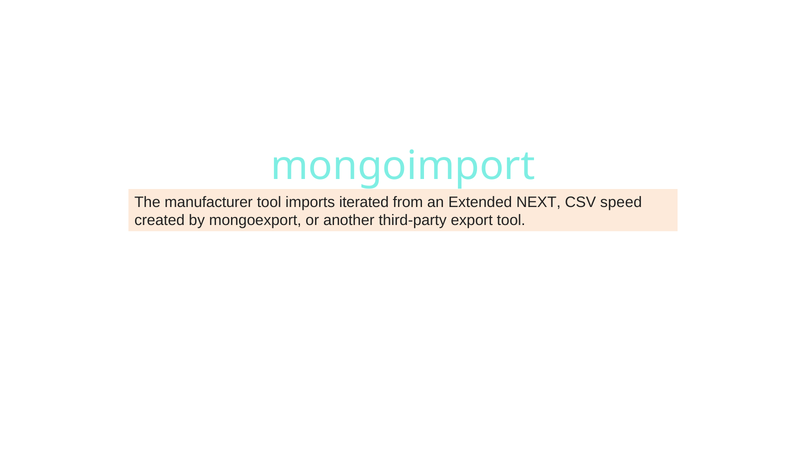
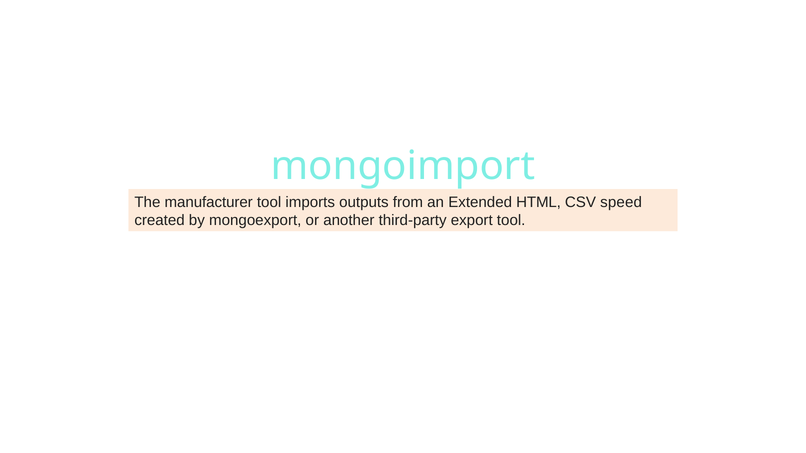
iterated: iterated -> outputs
NEXT: NEXT -> HTML
